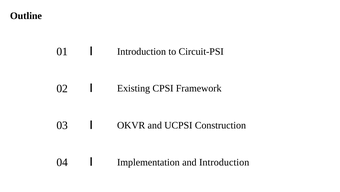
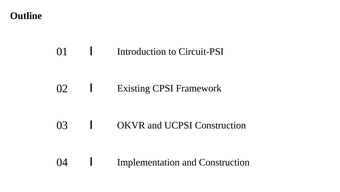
and Introduction: Introduction -> Construction
